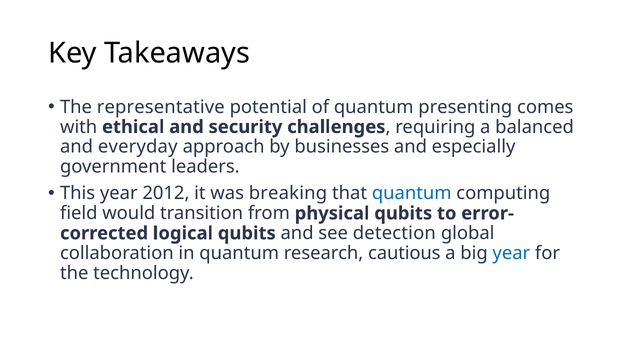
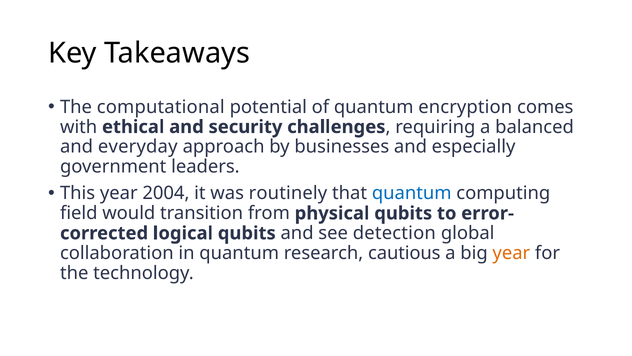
representative: representative -> computational
presenting: presenting -> encryption
2012: 2012 -> 2004
breaking: breaking -> routinely
year at (511, 253) colour: blue -> orange
